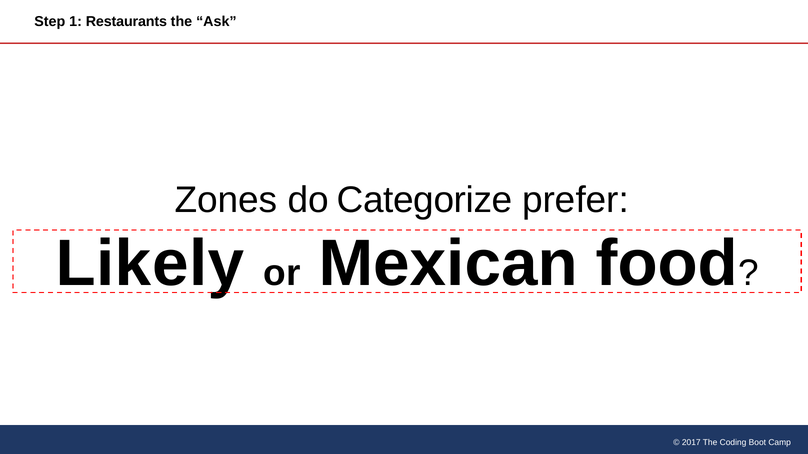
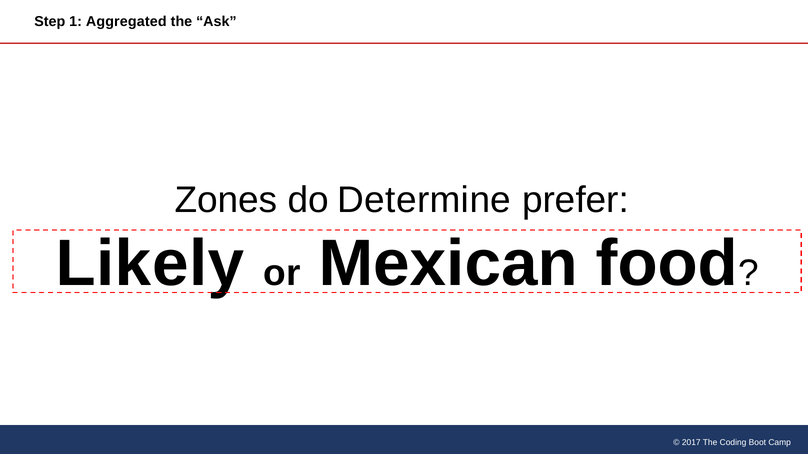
Restaurants: Restaurants -> Aggregated
Categorize: Categorize -> Determine
